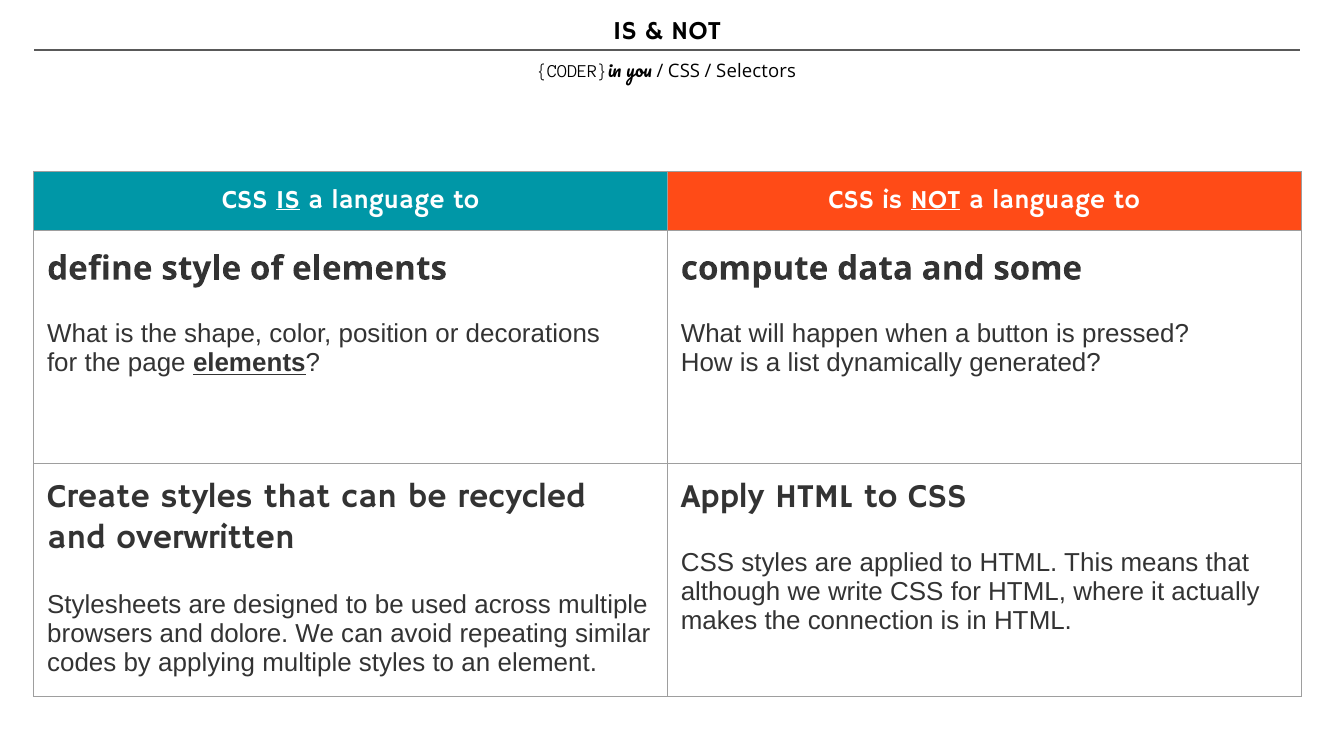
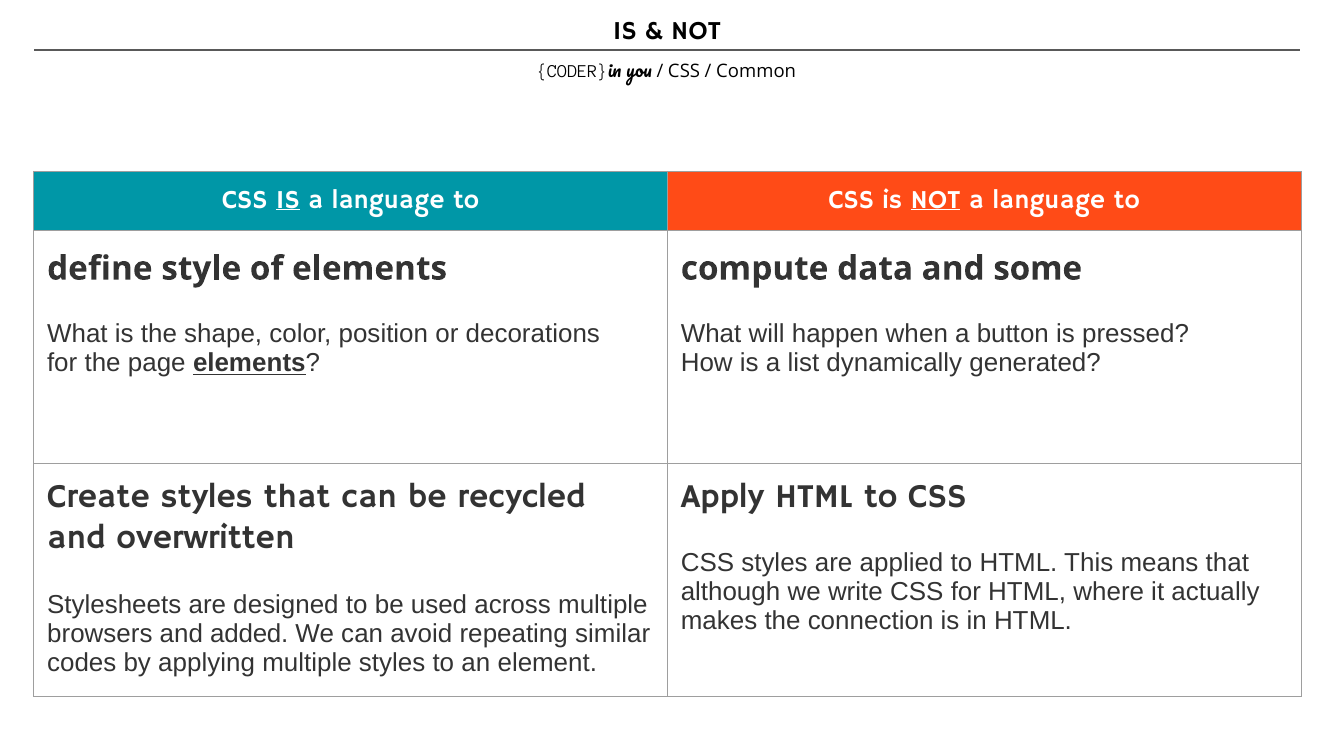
Selectors: Selectors -> Common
dolore: dolore -> added
